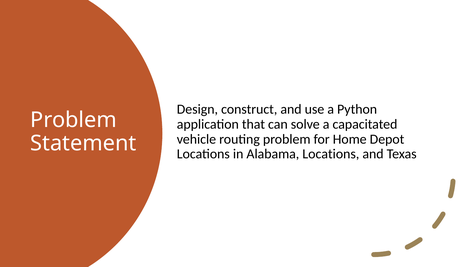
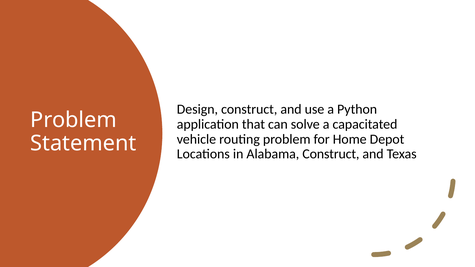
Alabama Locations: Locations -> Construct
